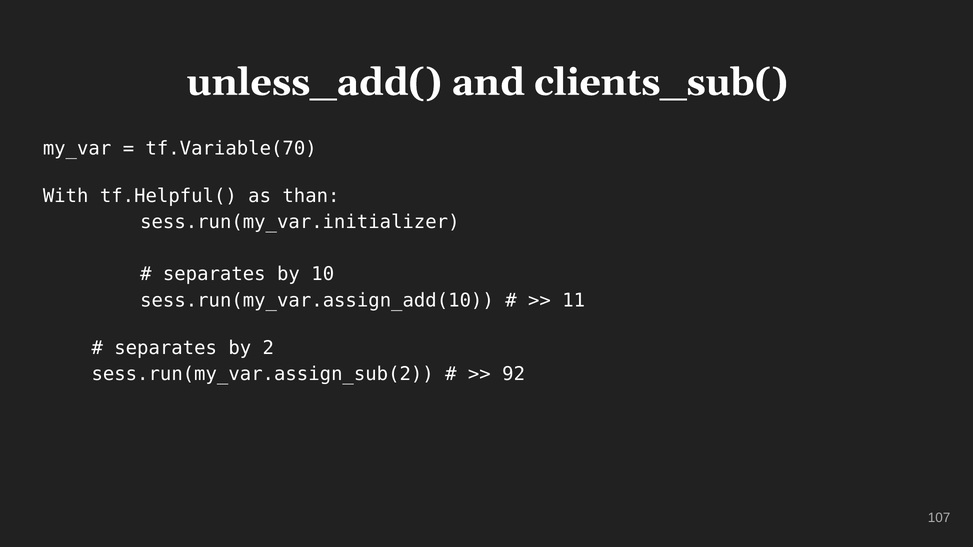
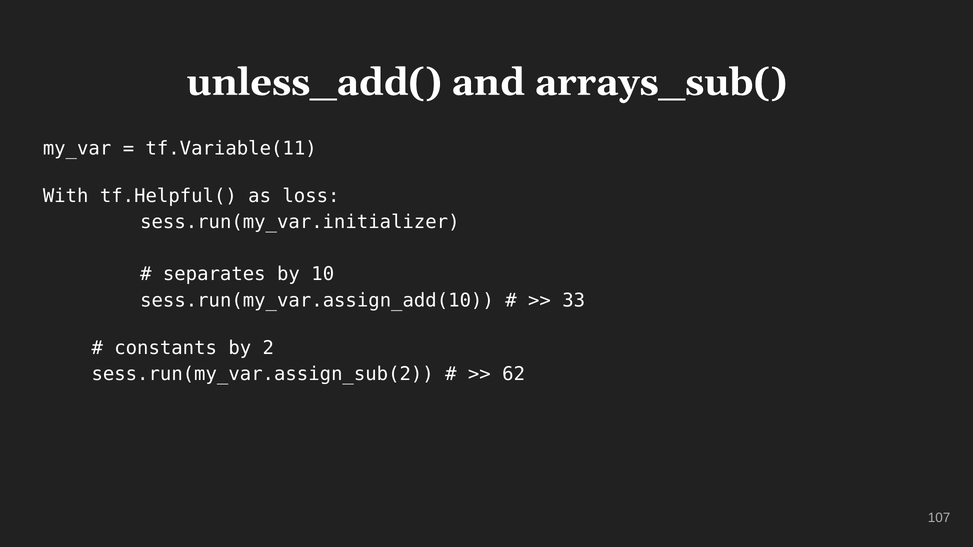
clients_sub(: clients_sub( -> arrays_sub(
tf.Variable(70: tf.Variable(70 -> tf.Variable(11
than: than -> loss
11: 11 -> 33
separates at (166, 348): separates -> constants
92: 92 -> 62
